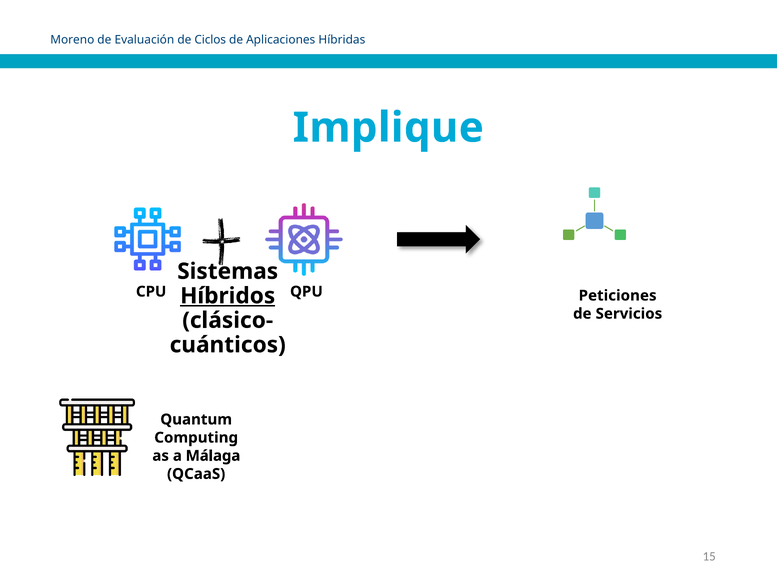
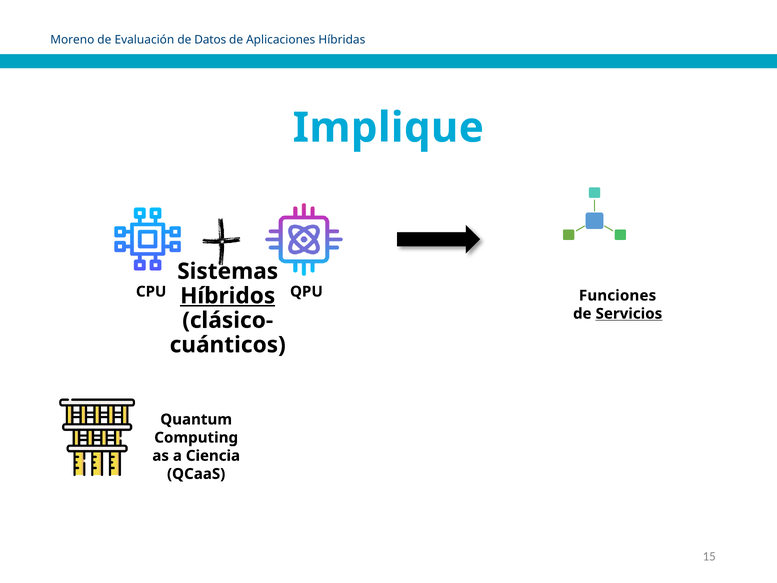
Ciclos: Ciclos -> Datos
Peticiones: Peticiones -> Funciones
Servicios underline: none -> present
Málaga: Málaga -> Ciencia
